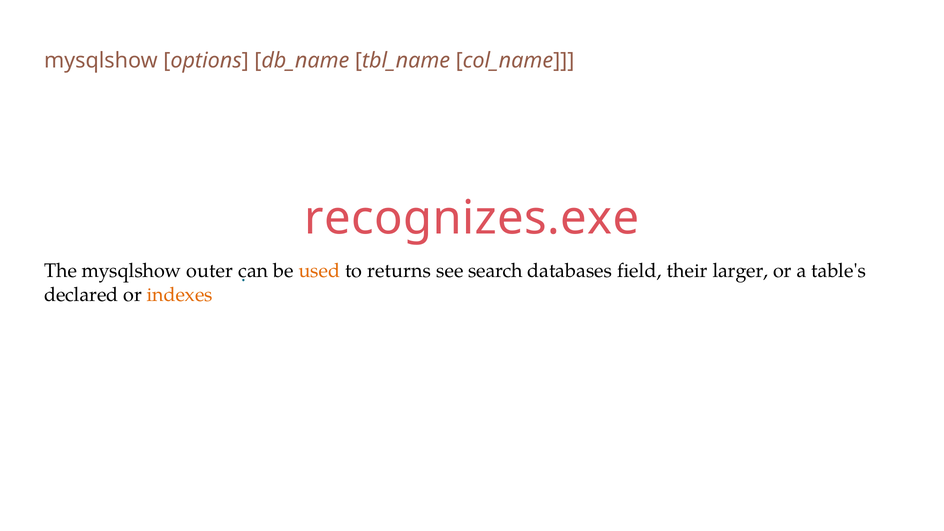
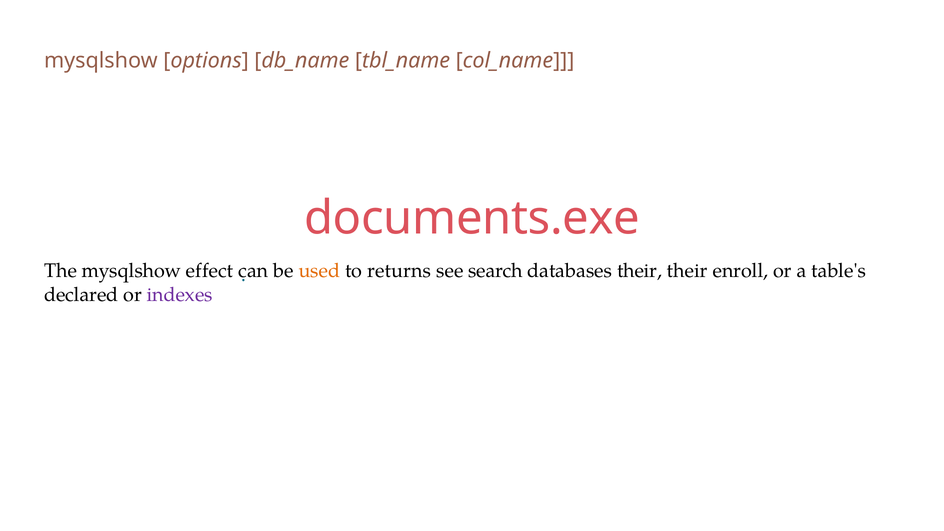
recognizes.exe: recognizes.exe -> documents.exe
outer: outer -> effect
databases field: field -> their
larger: larger -> enroll
indexes colour: orange -> purple
